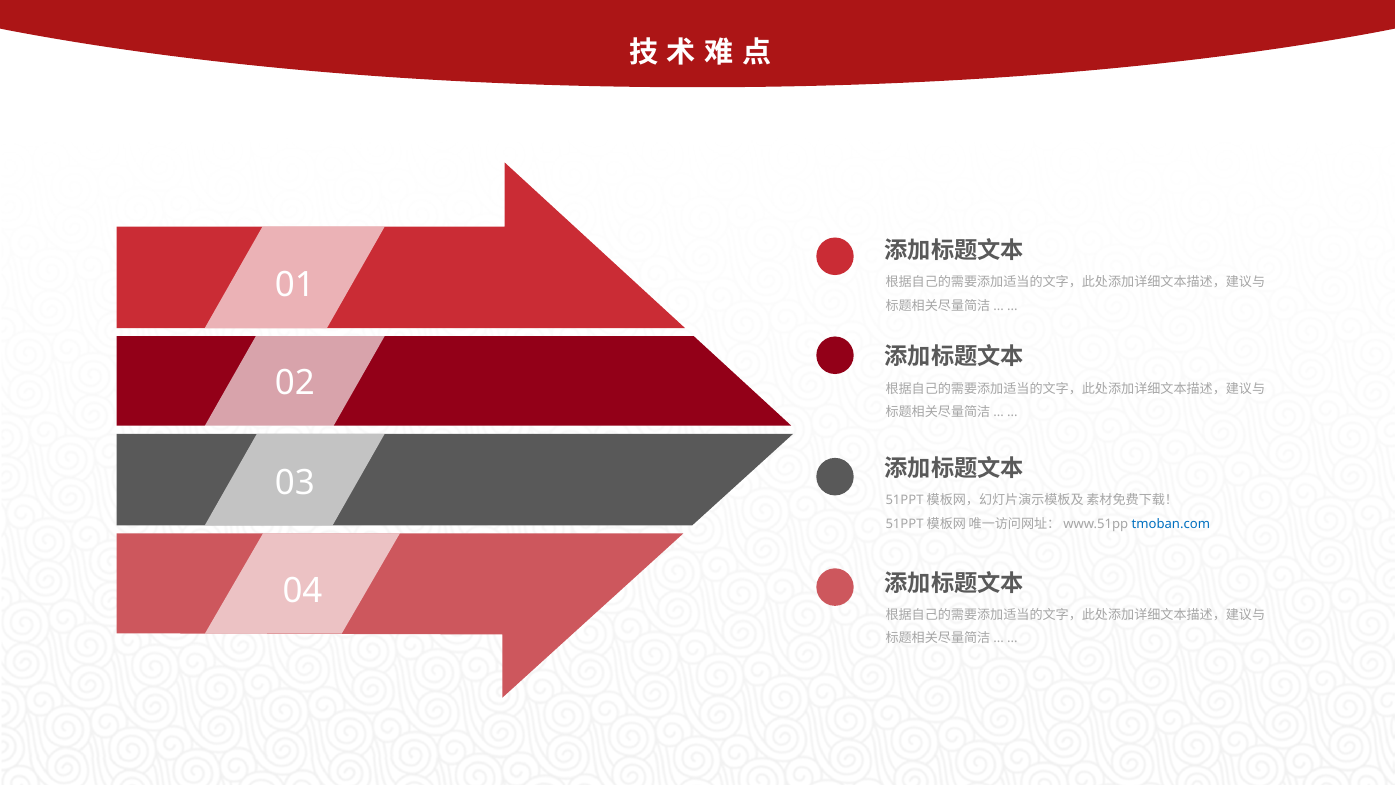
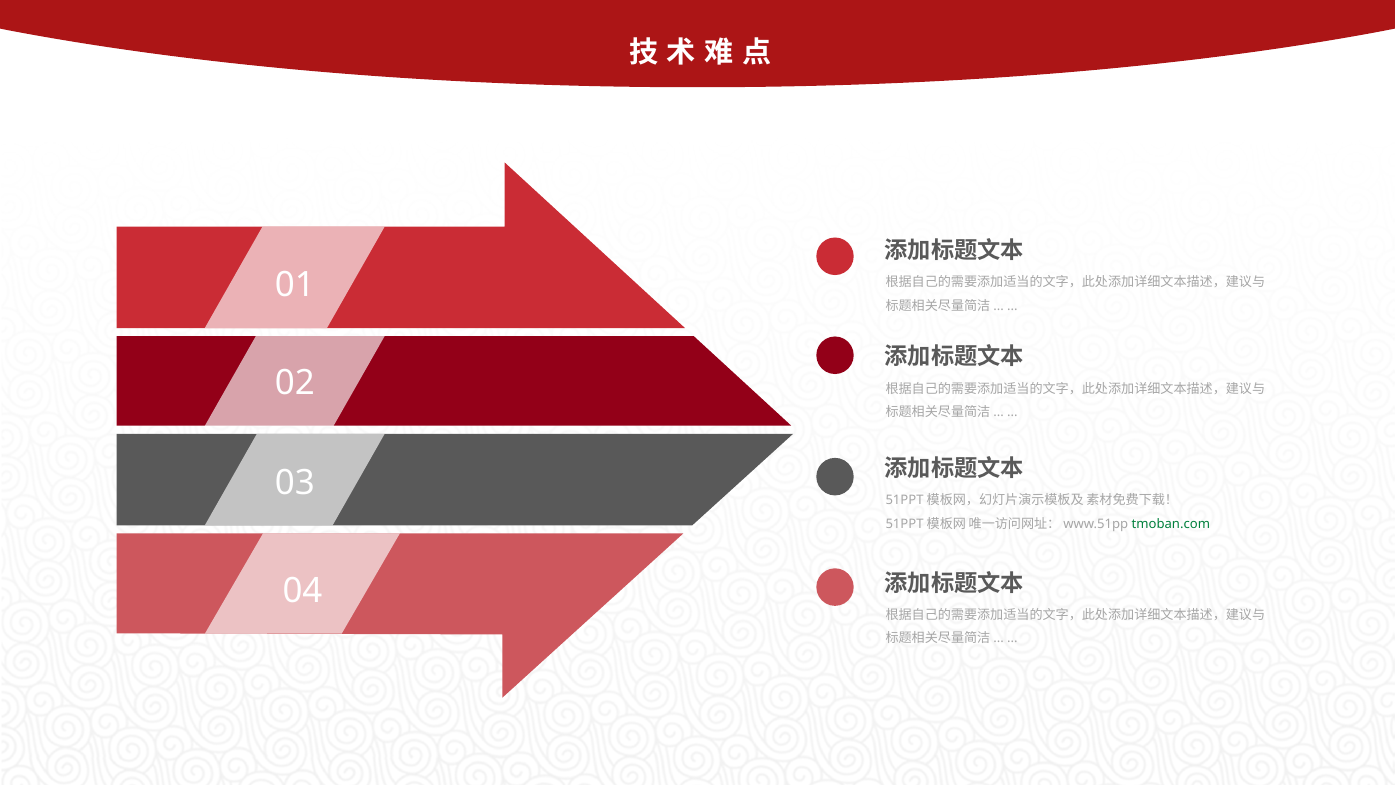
tmoban.com colour: blue -> green
